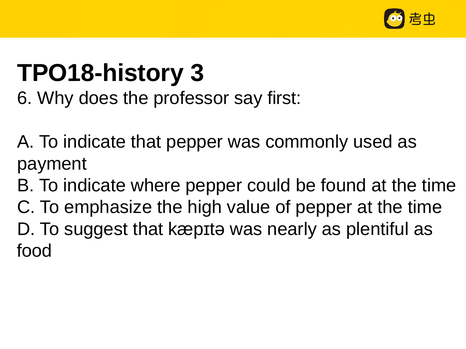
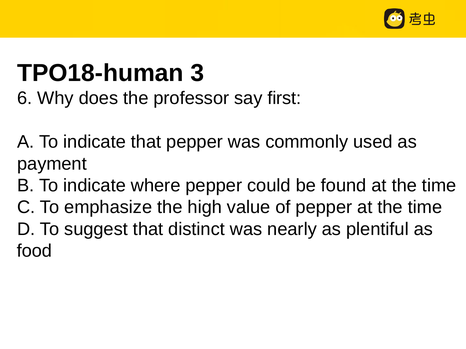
TPO18-history: TPO18-history -> TPO18-human
kæpɪtə: kæpɪtə -> distinct
